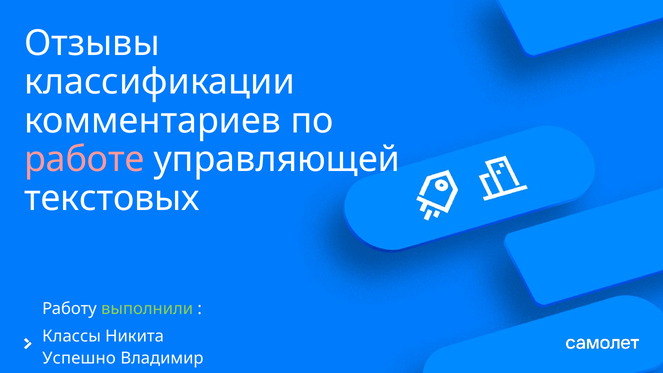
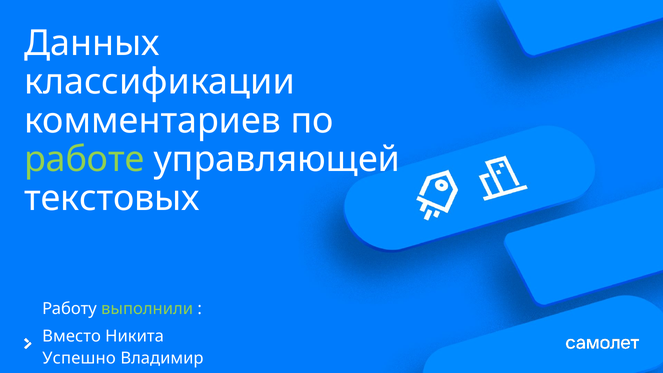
Отзывы: Отзывы -> Данных
работе colour: pink -> light green
Классы: Классы -> Вместо
